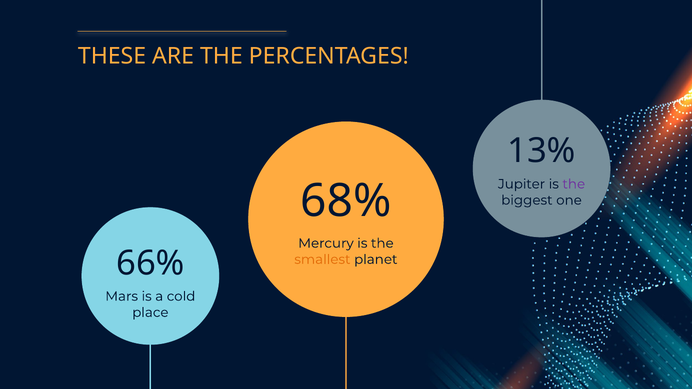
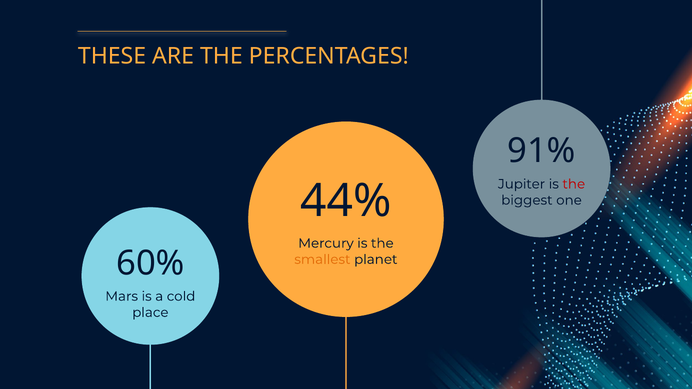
13%: 13% -> 91%
the at (574, 184) colour: purple -> red
68%: 68% -> 44%
66%: 66% -> 60%
